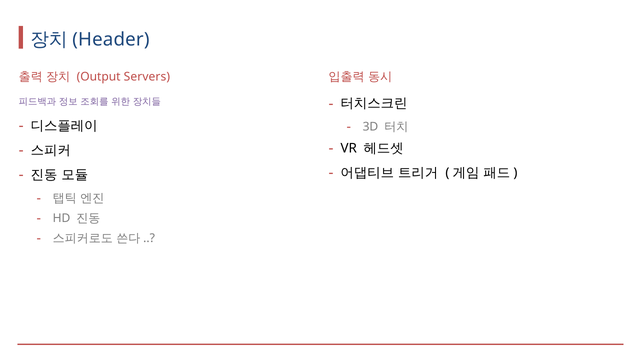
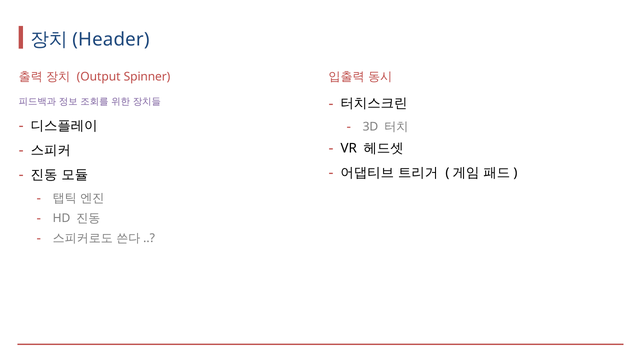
Servers: Servers -> Spinner
